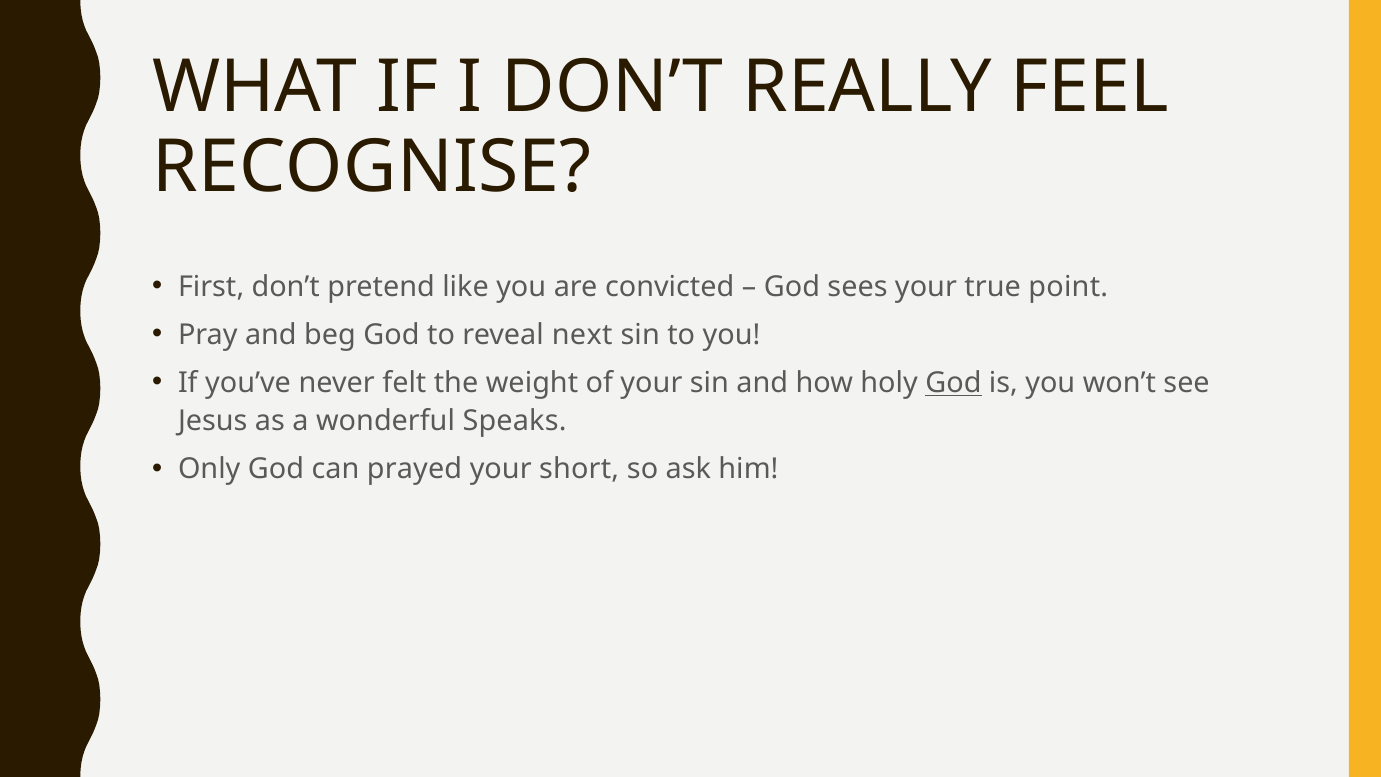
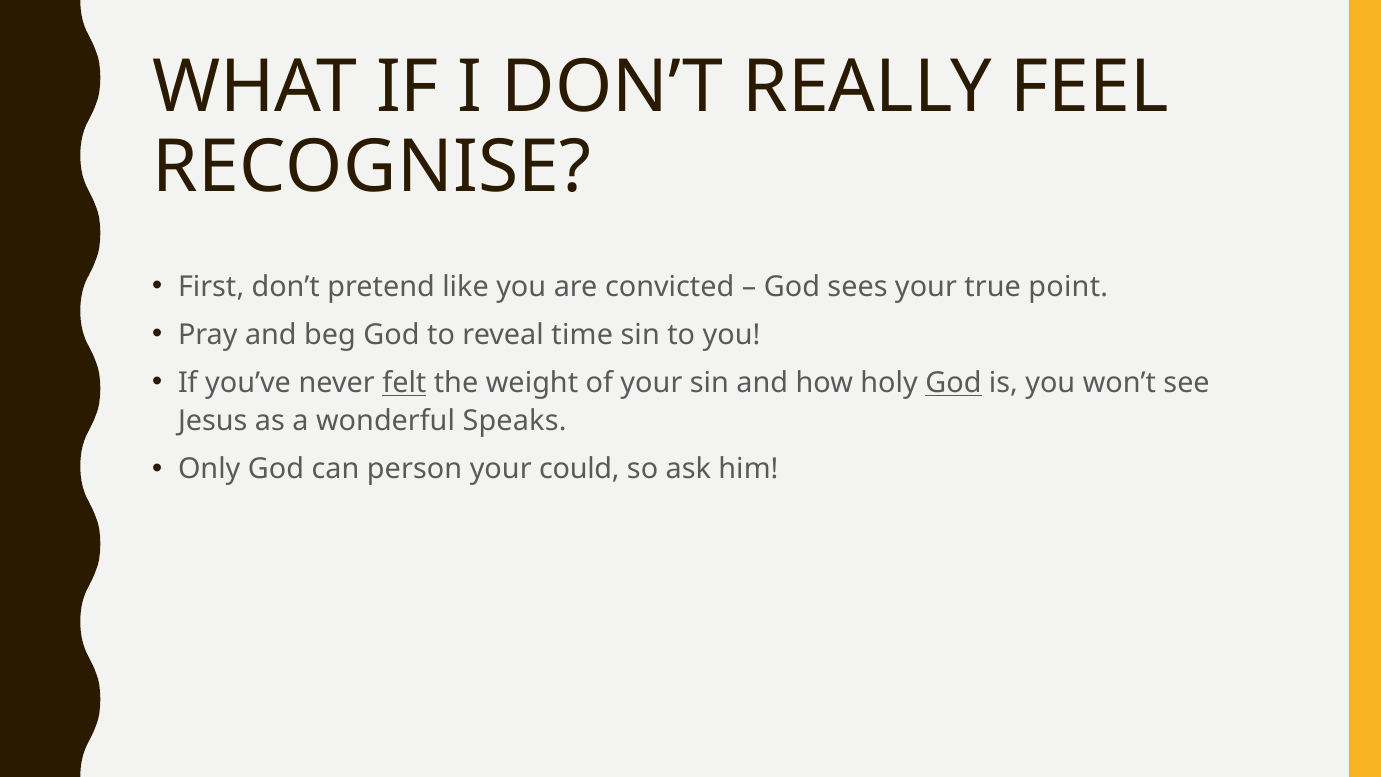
next: next -> time
felt underline: none -> present
prayed: prayed -> person
short: short -> could
